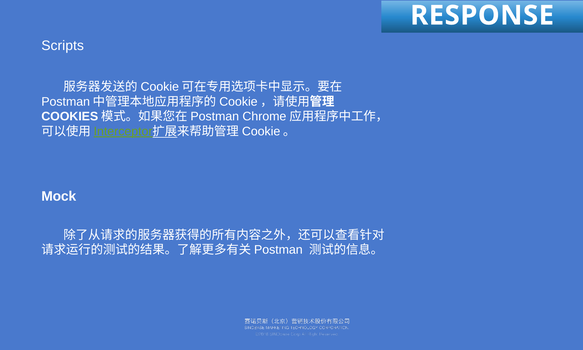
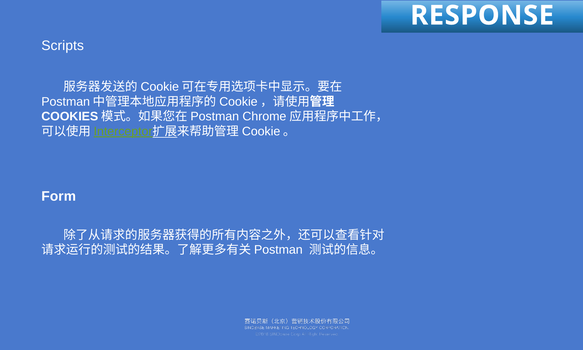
Mock: Mock -> Form
